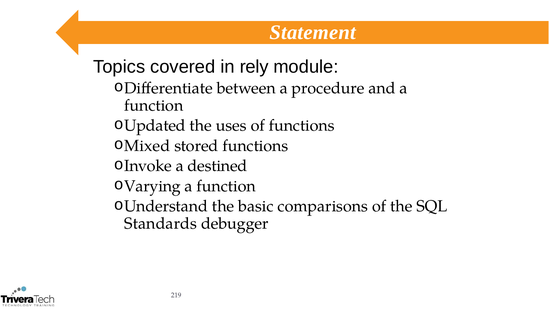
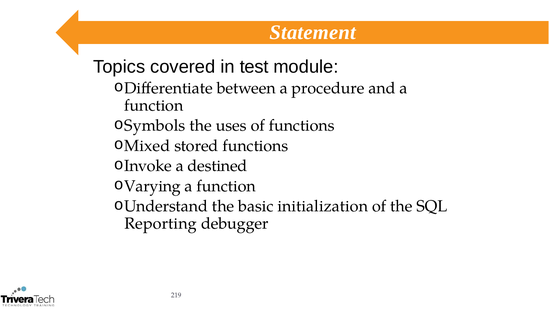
rely: rely -> test
Updated: Updated -> Symbols
comparisons: comparisons -> initialization
Standards: Standards -> Reporting
